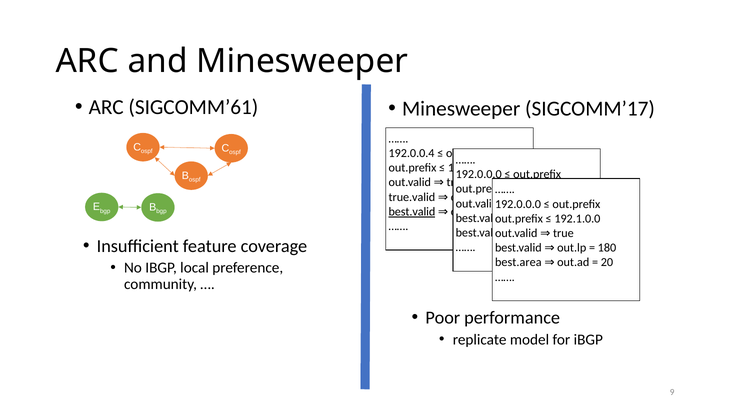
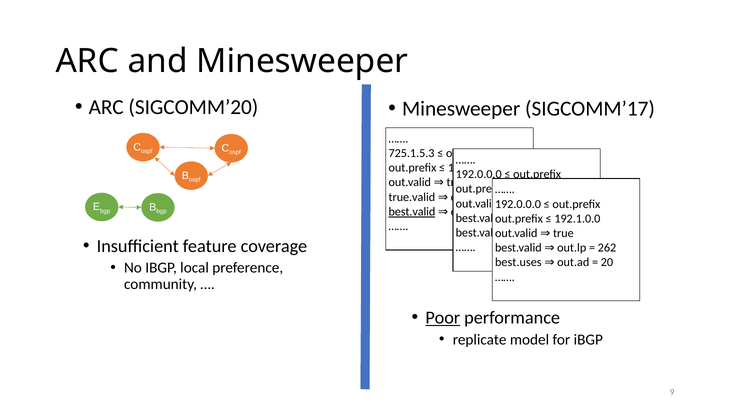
SIGCOMM’61: SIGCOMM’61 -> SIGCOMM’20
192.0.0.4: 192.0.0.4 -> 725.1.5.3
180: 180 -> 262
best.area: best.area -> best.uses
Poor underline: none -> present
